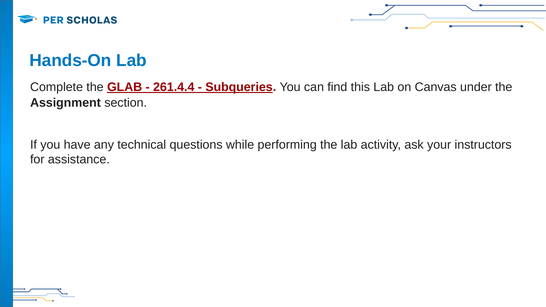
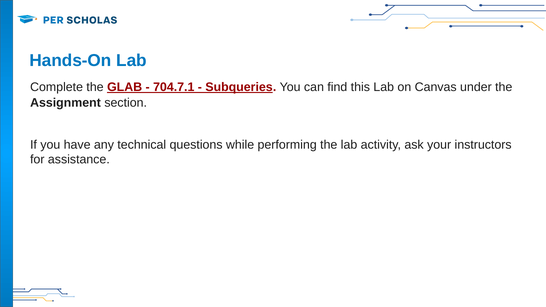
261.4.4: 261.4.4 -> 704.7.1
